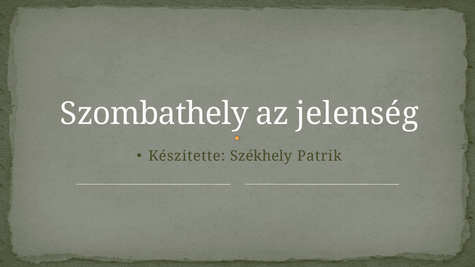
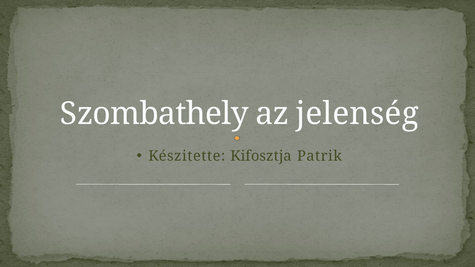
Székhely: Székhely -> Kifosztja
